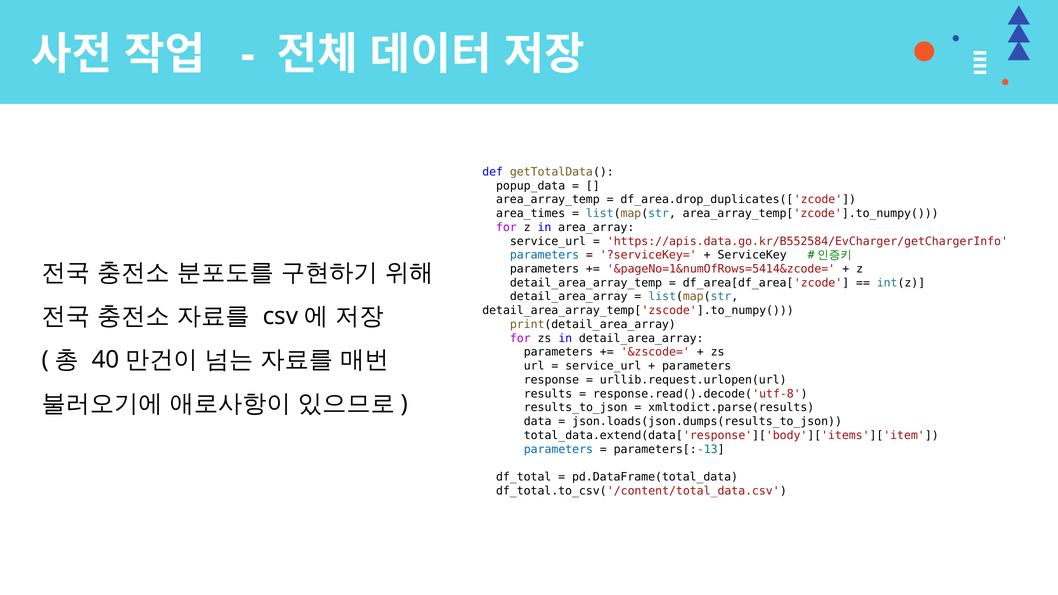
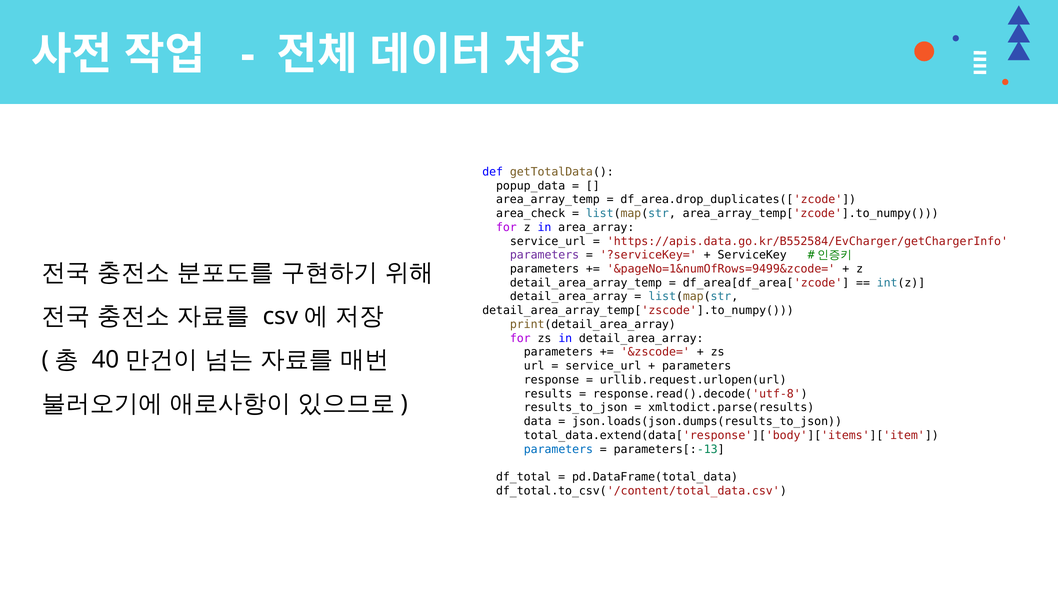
area_times: area_times -> area_check
parameters at (545, 255) colour: blue -> purple
&pageNo=1&numOfRows=5414&zcode=: &pageNo=1&numOfRows=5414&zcode= -> &pageNo=1&numOfRows=9499&zcode=
